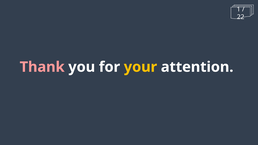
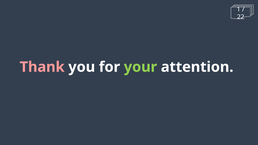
your colour: yellow -> light green
